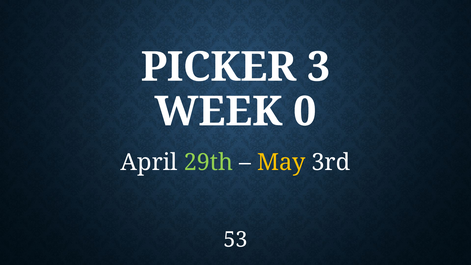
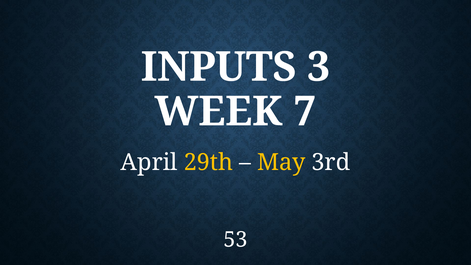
PICKER: PICKER -> INPUTS
0: 0 -> 7
29th colour: light green -> yellow
